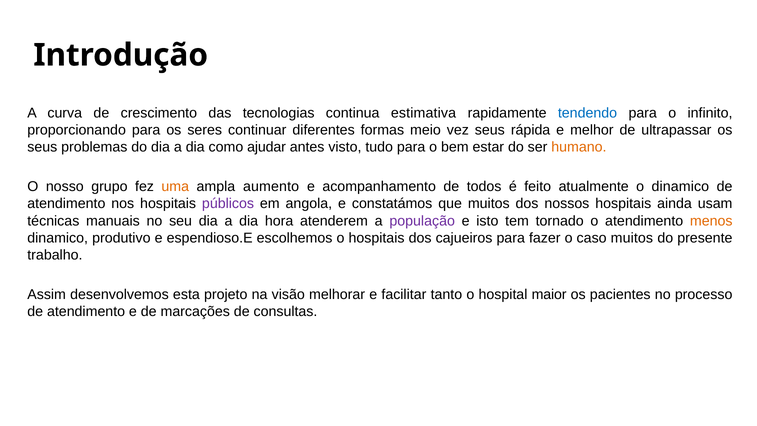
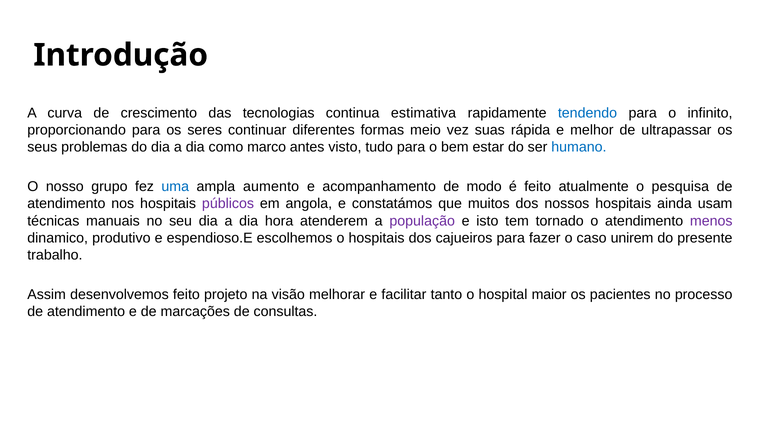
vez seus: seus -> suas
ajudar: ajudar -> marco
humano colour: orange -> blue
uma colour: orange -> blue
todos: todos -> modo
o dinamico: dinamico -> pesquisa
menos colour: orange -> purple
caso muitos: muitos -> unirem
desenvolvemos esta: esta -> feito
